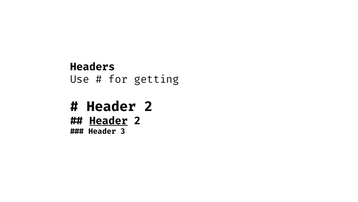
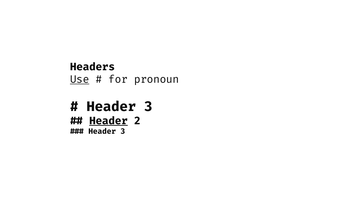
Use underline: none -> present
getting: getting -> pronoun
2 at (148, 106): 2 -> 3
